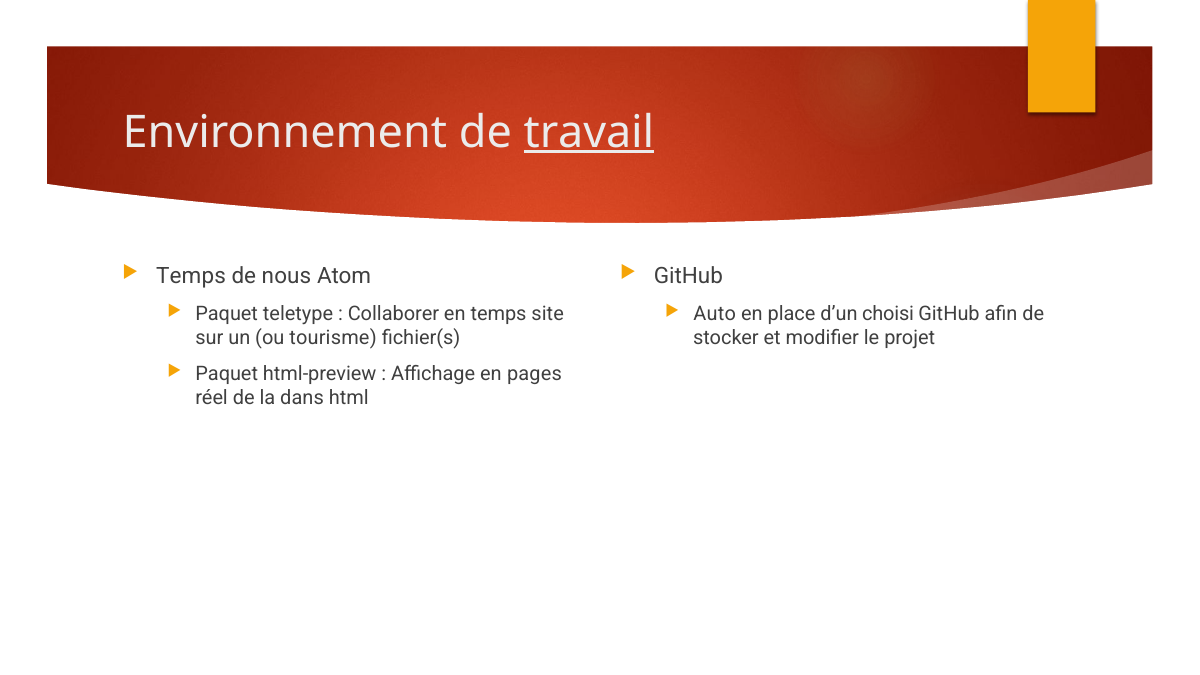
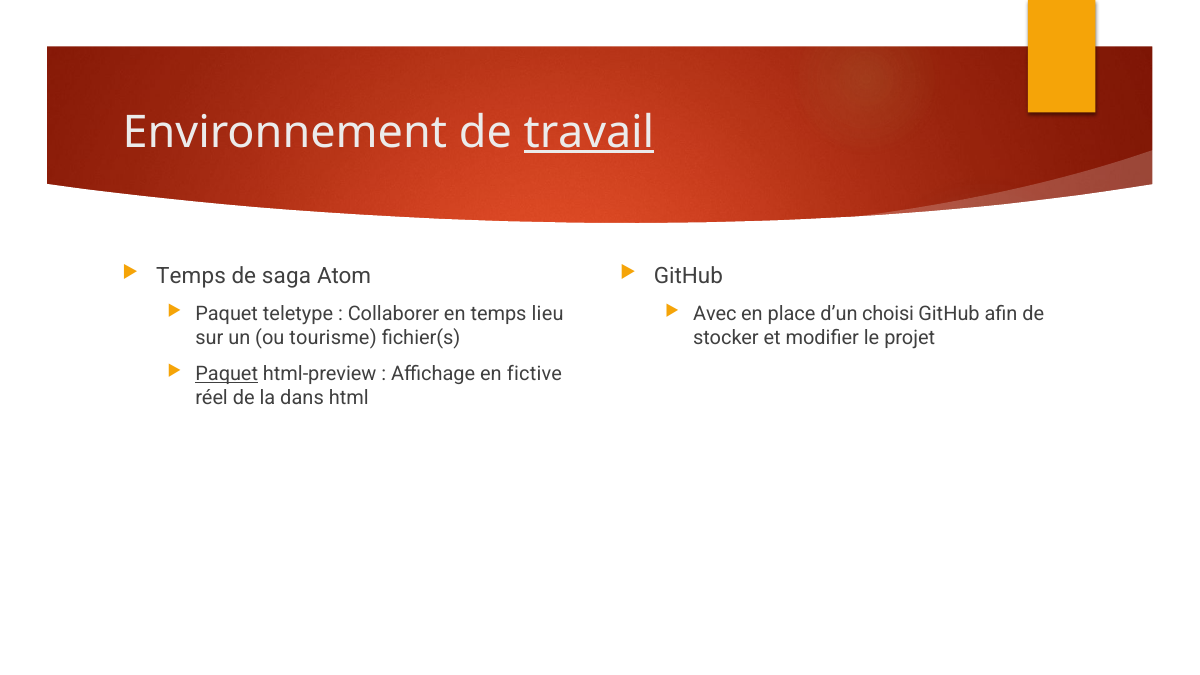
nous: nous -> saga
site: site -> lieu
Auto: Auto -> Avec
Paquet at (227, 374) underline: none -> present
pages: pages -> fictive
